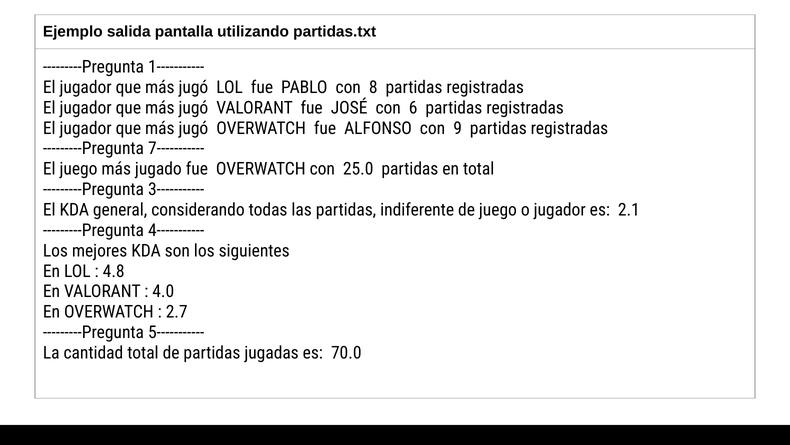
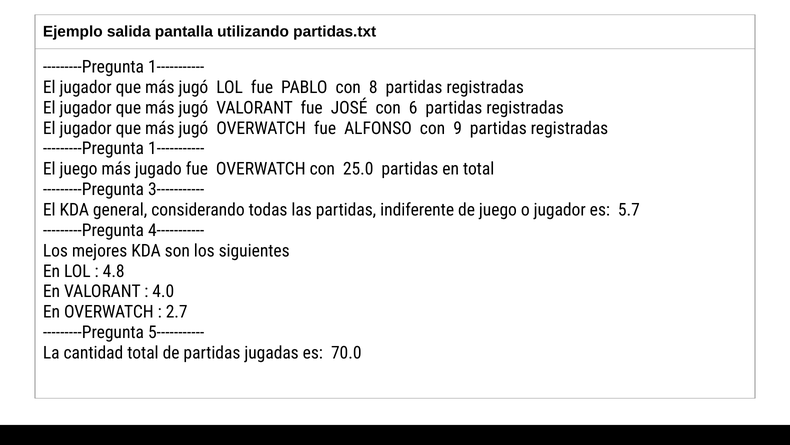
7----------- at (176, 148): 7----------- -> 1-----------
2.1: 2.1 -> 5.7
